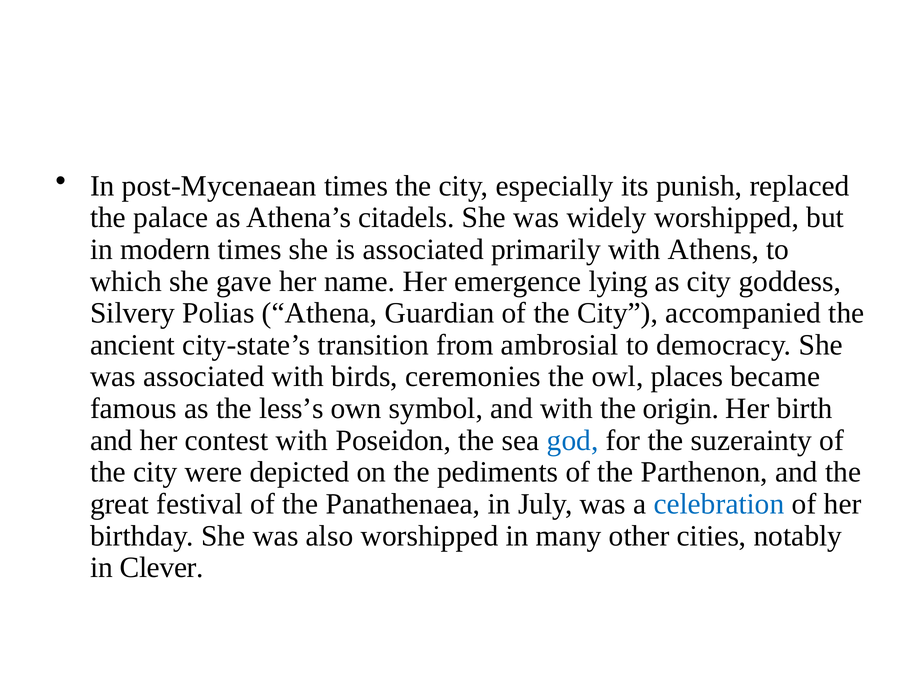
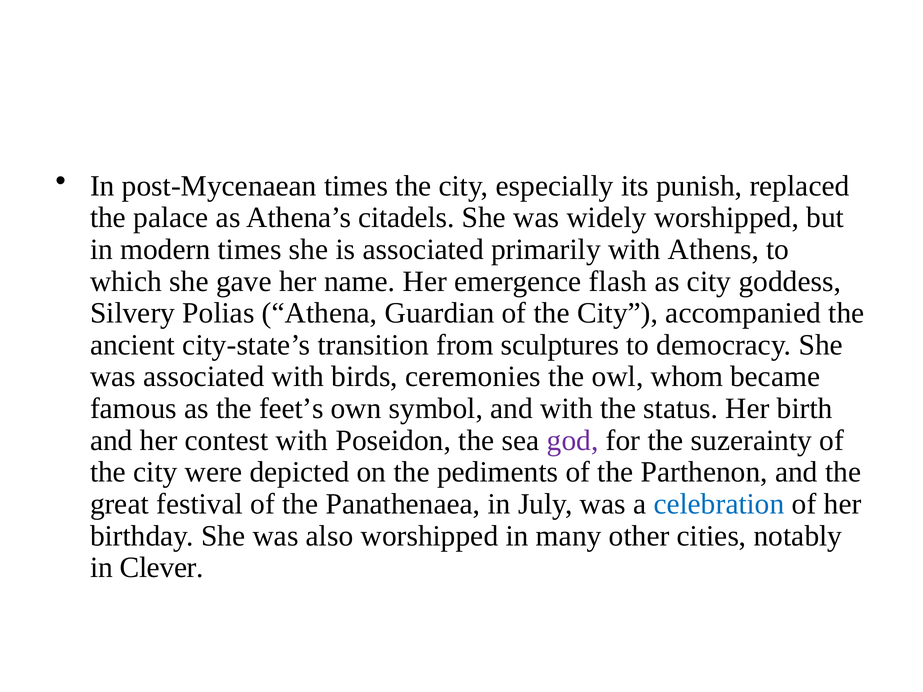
lying: lying -> flash
ambrosial: ambrosial -> sculptures
places: places -> whom
less’s: less’s -> feet’s
origin: origin -> status
god colour: blue -> purple
